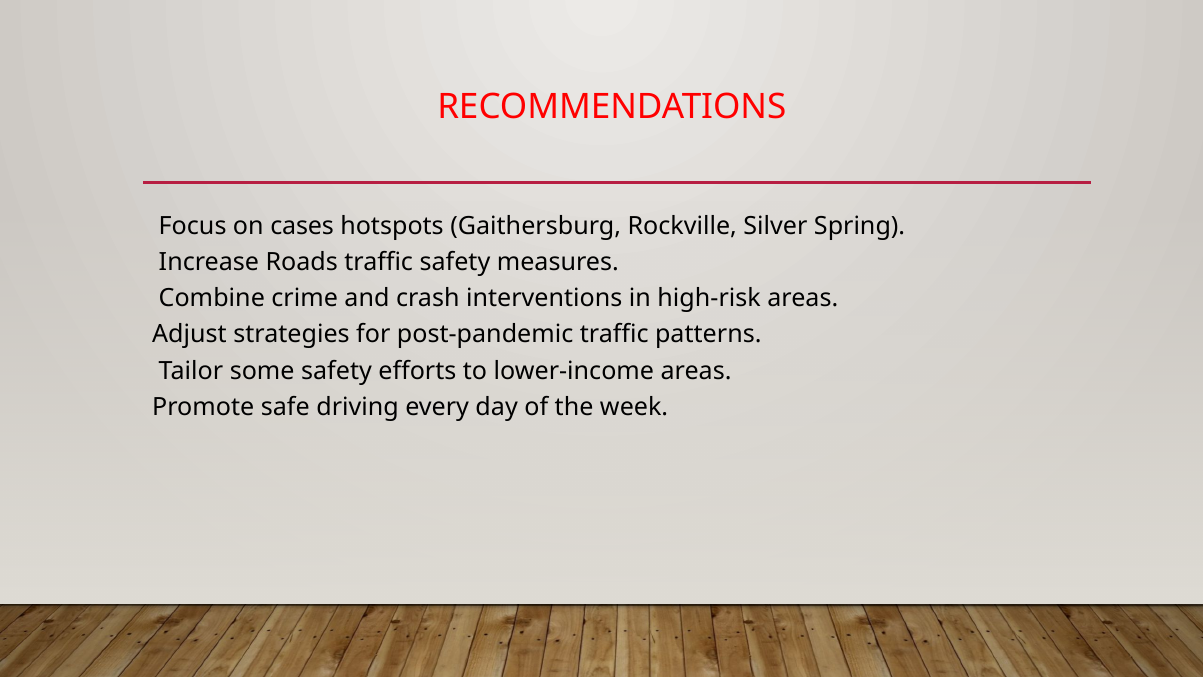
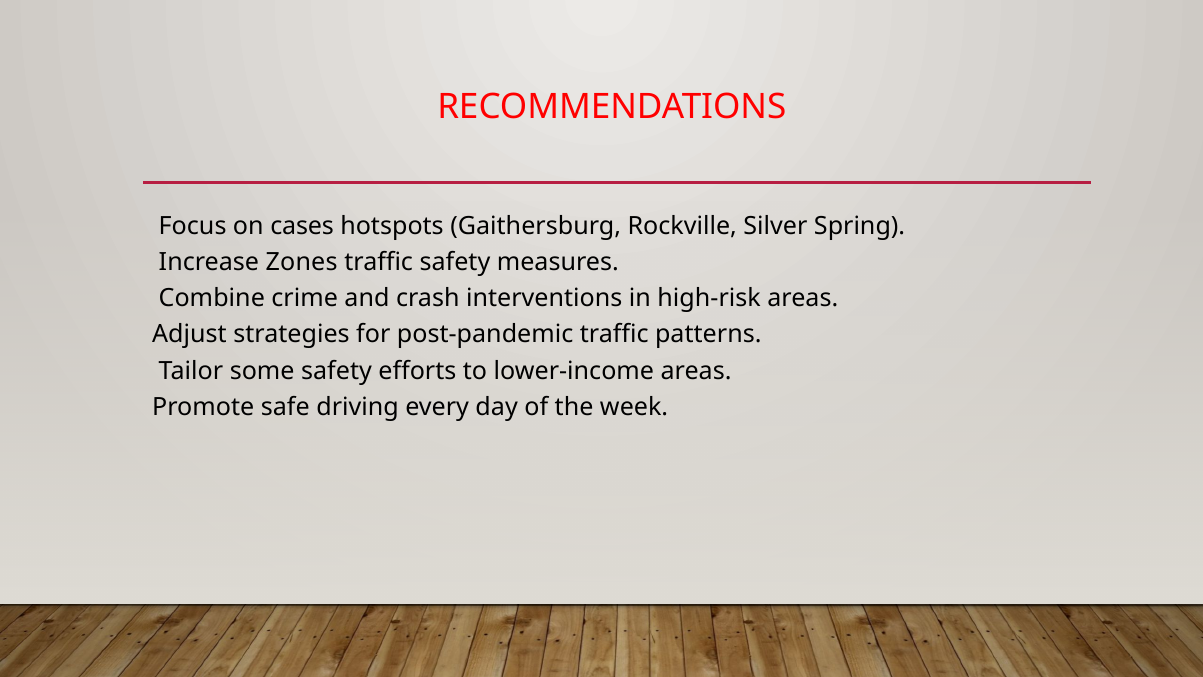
Roads: Roads -> Zones
